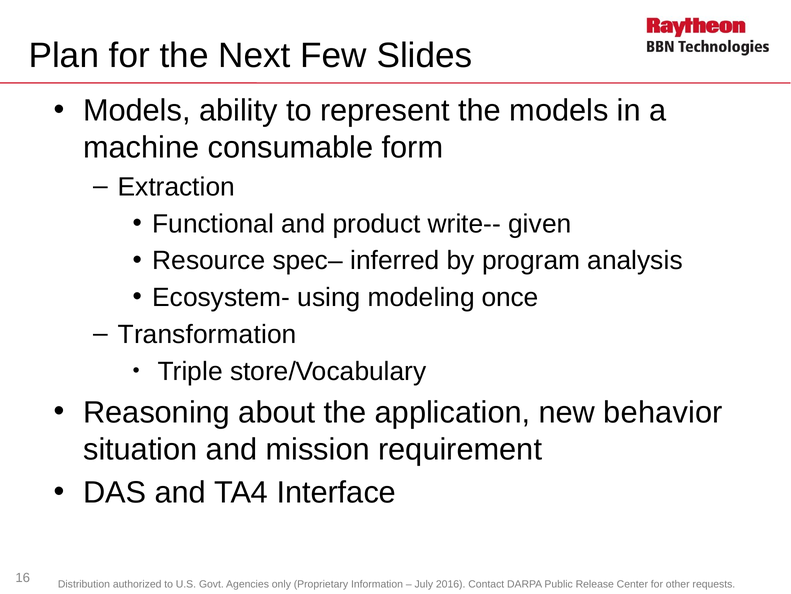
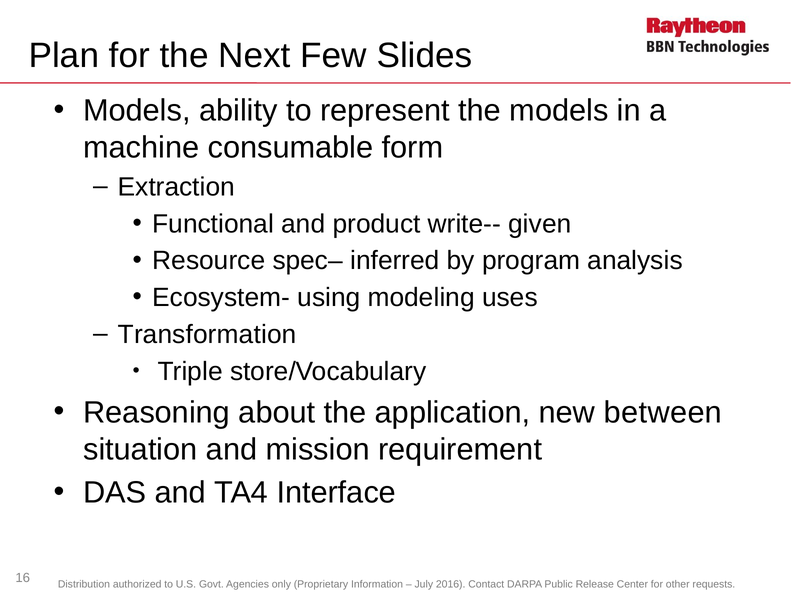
once: once -> uses
behavior: behavior -> between
